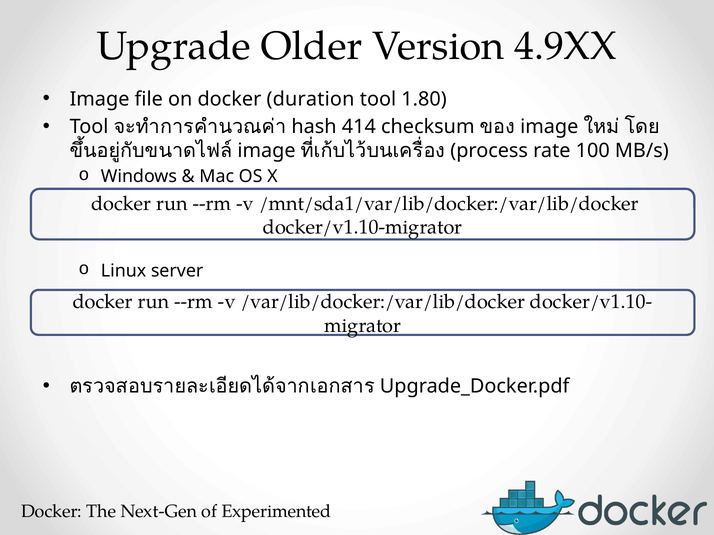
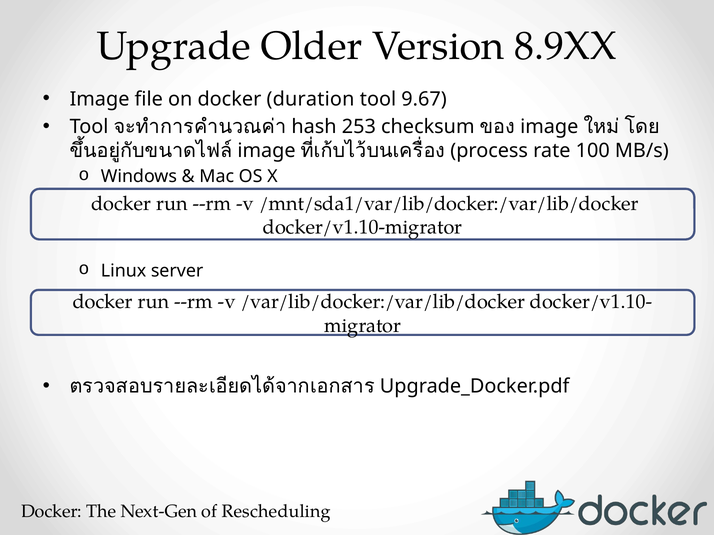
4.9XX: 4.9XX -> 8.9XX
1.80: 1.80 -> 9.67
414: 414 -> 253
Experimented: Experimented -> Rescheduling
